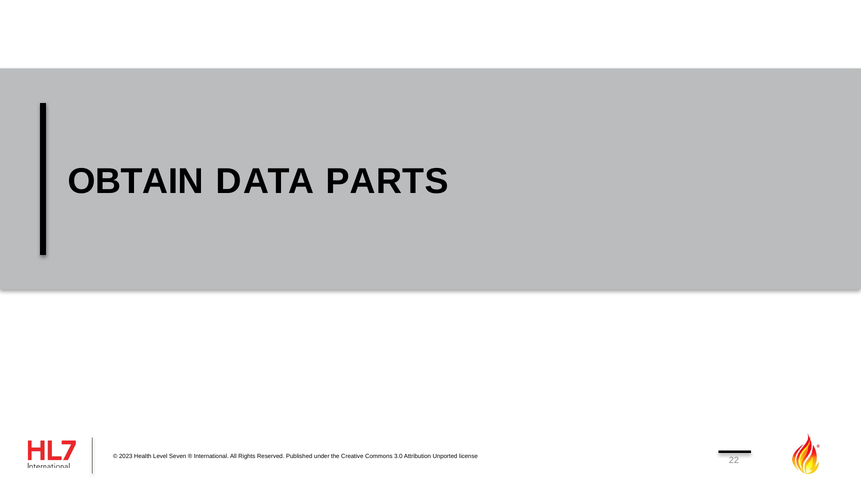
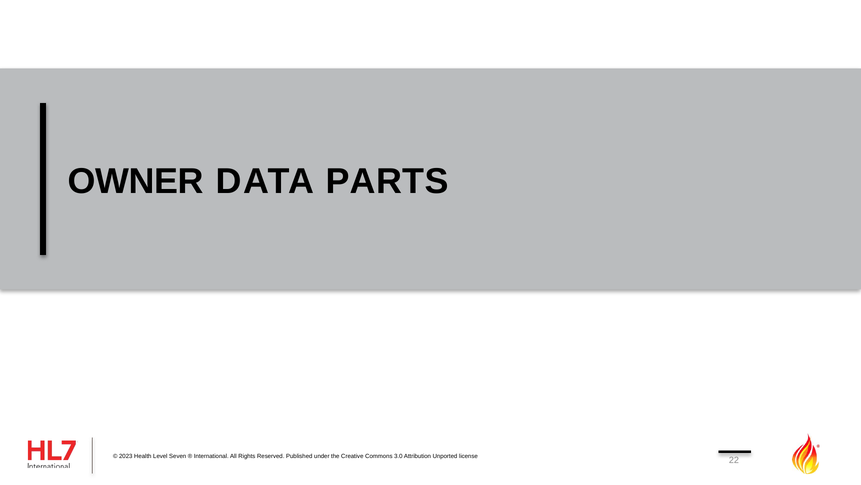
OBTAIN: OBTAIN -> OWNER
